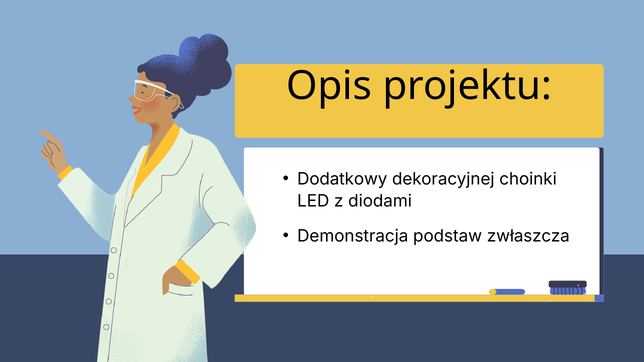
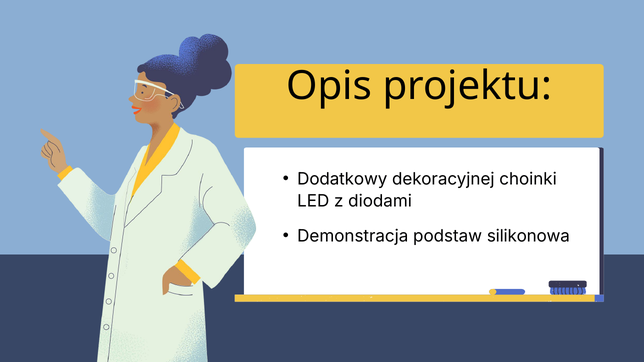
zwłaszcza: zwłaszcza -> silikonowa
